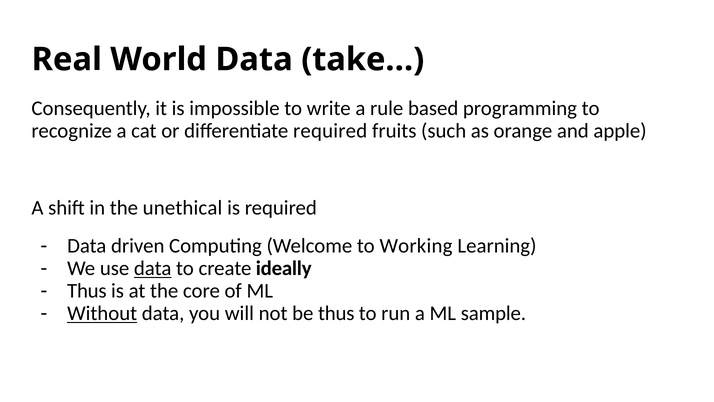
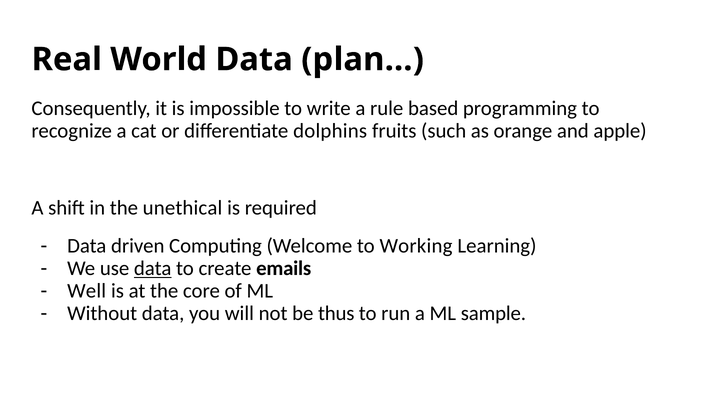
take…: take… -> plan…
differentiate required: required -> dolphins
ideally: ideally -> emails
Thus at (87, 291): Thus -> Well
Without underline: present -> none
